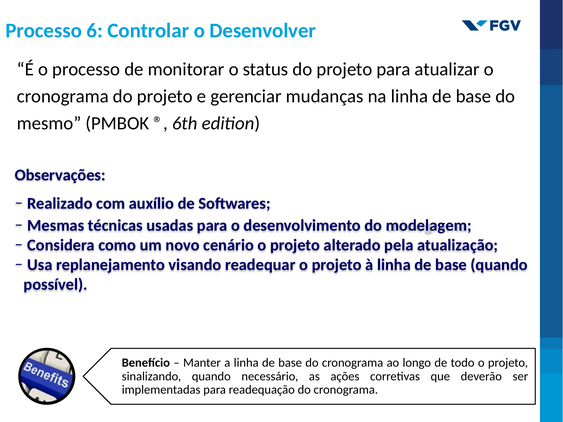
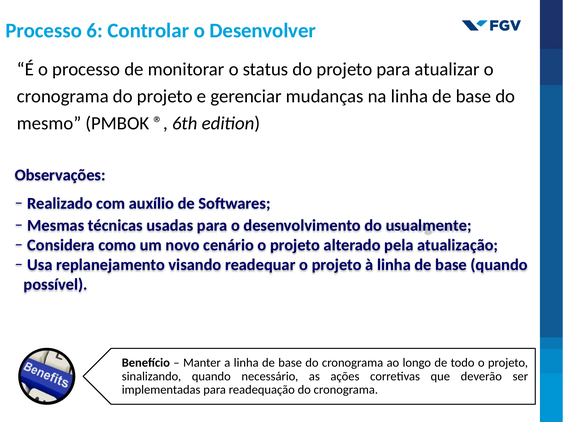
modelagem: modelagem -> usualmente
